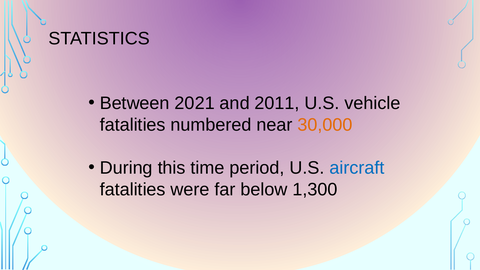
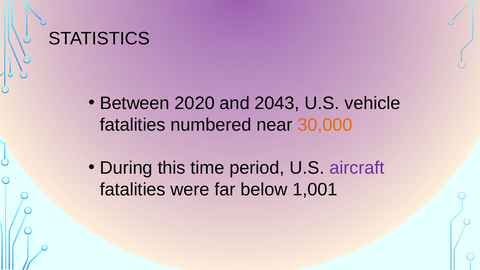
2021: 2021 -> 2020
2011: 2011 -> 2043
aircraft colour: blue -> purple
1,300: 1,300 -> 1,001
